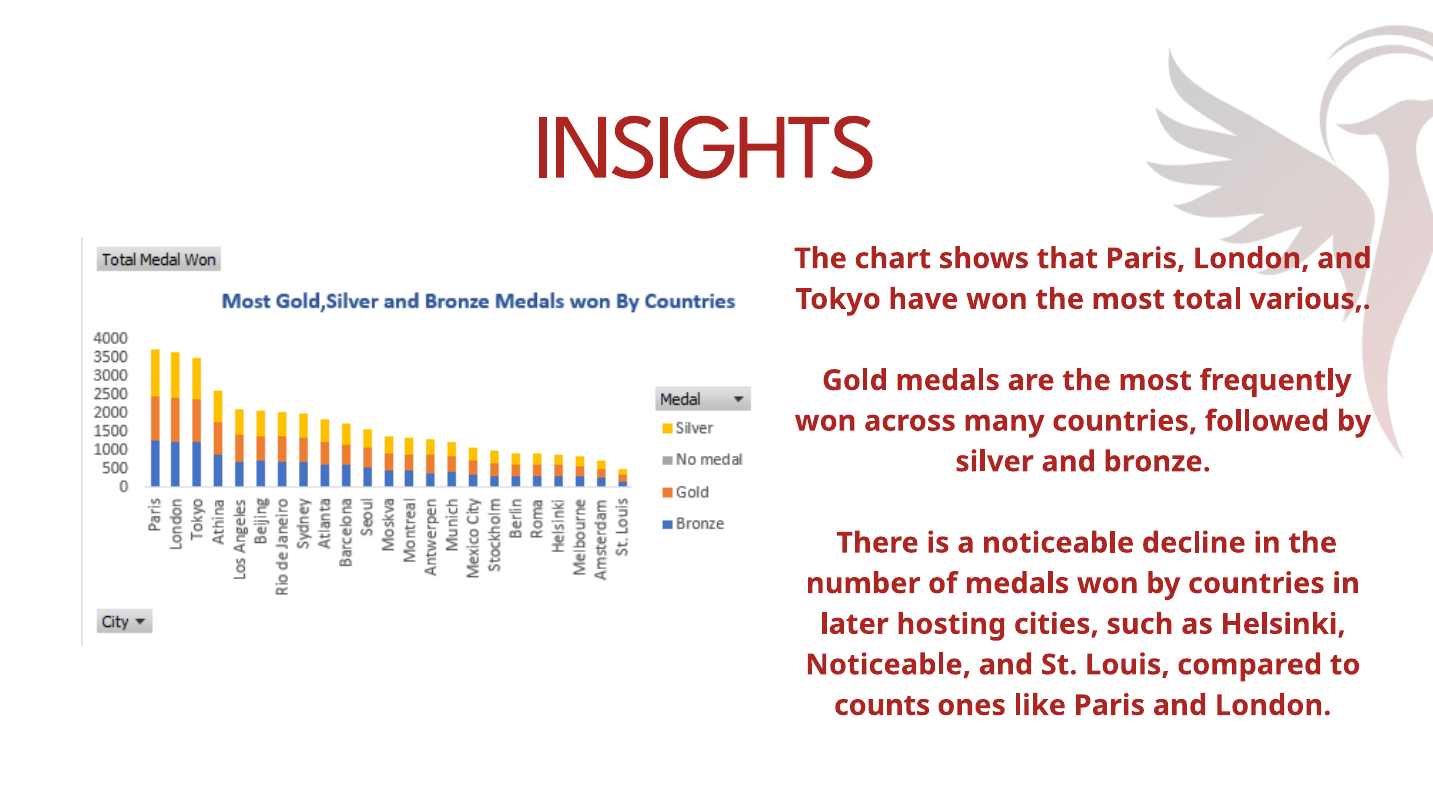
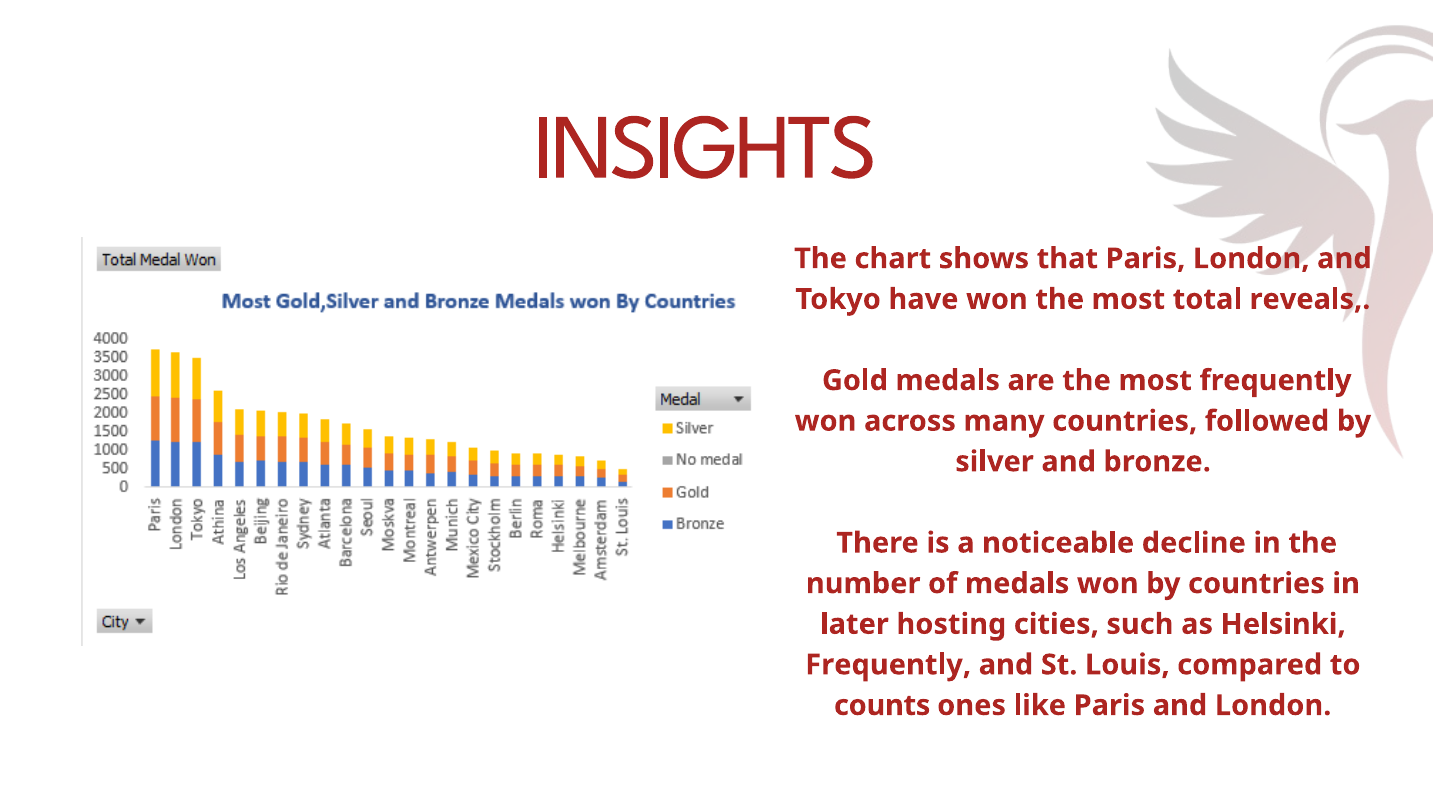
various: various -> reveals
Noticeable at (888, 665): Noticeable -> Frequently
